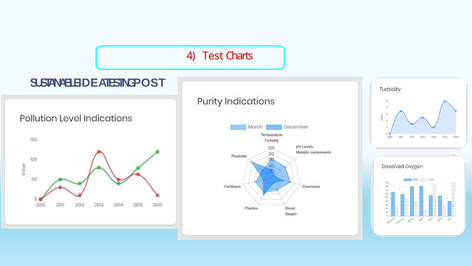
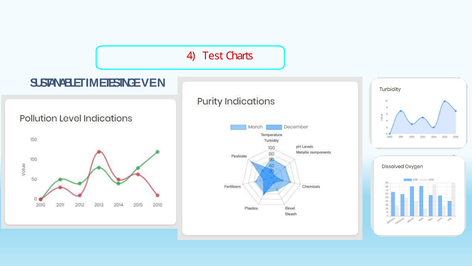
IDEA: IDEA -> TIME
POST: POST -> EVEN
